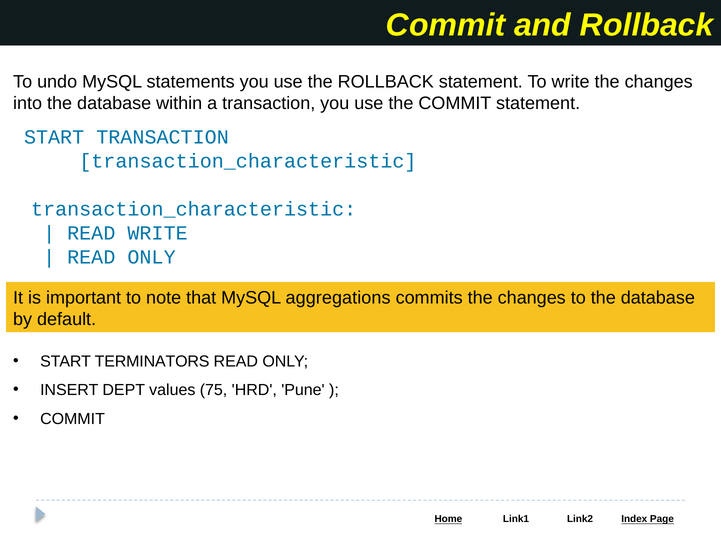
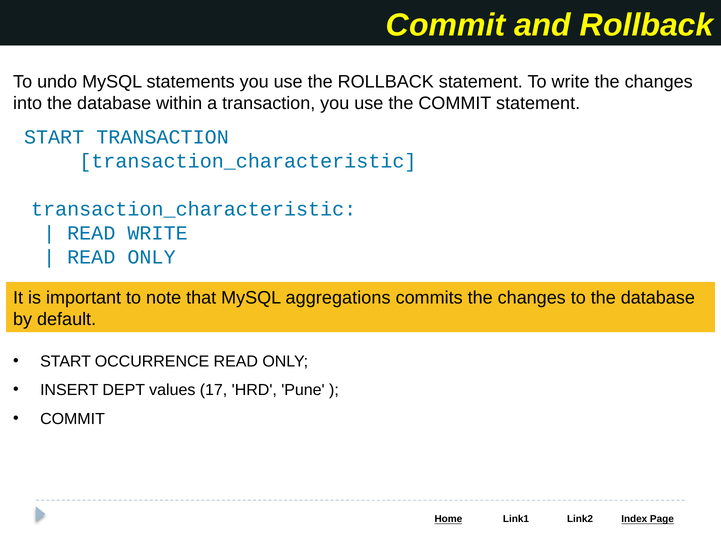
TERMINATORS: TERMINATORS -> OCCURRENCE
75: 75 -> 17
